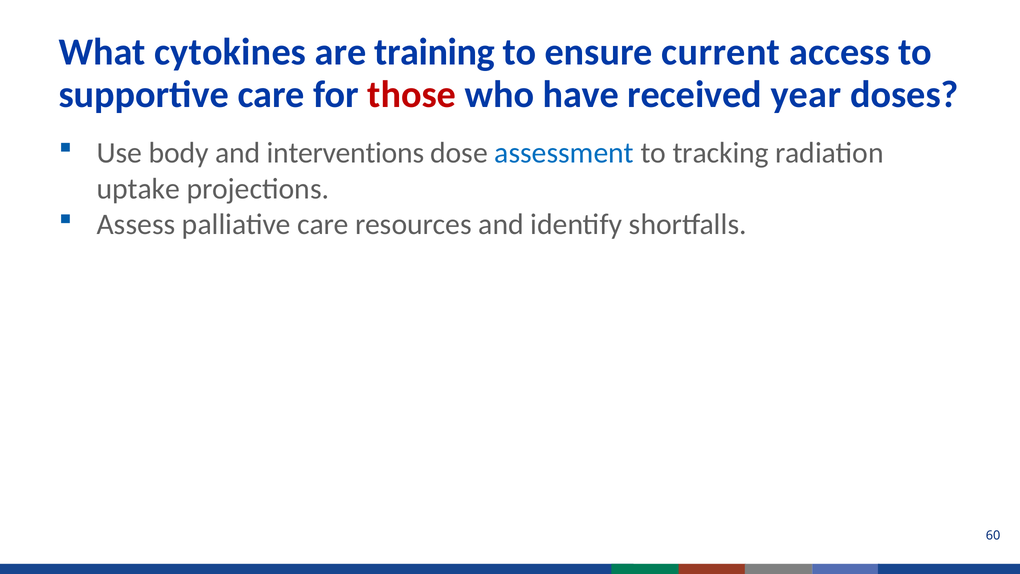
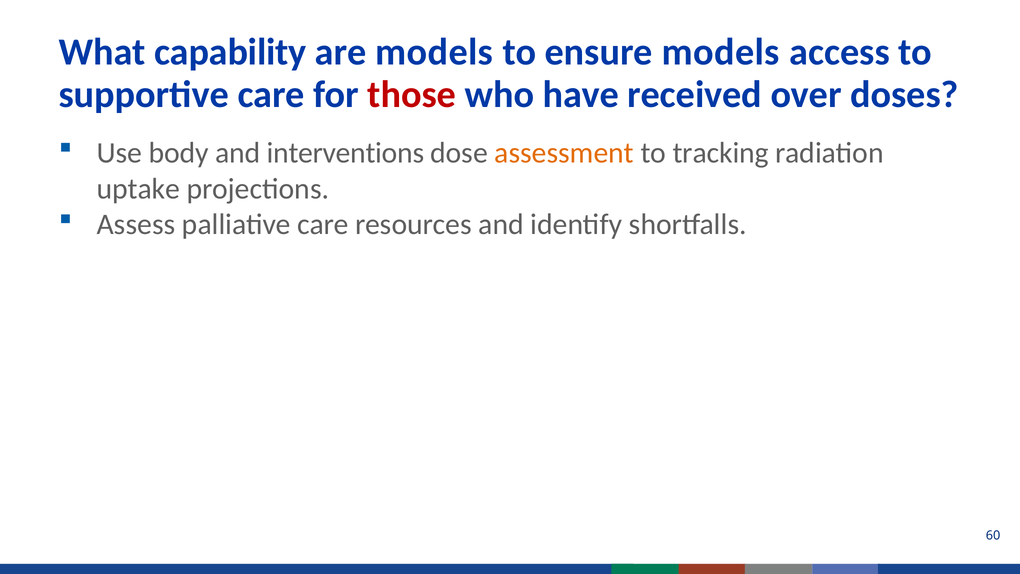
cytokines: cytokines -> capability
are training: training -> models
ensure current: current -> models
year: year -> over
assessment colour: blue -> orange
